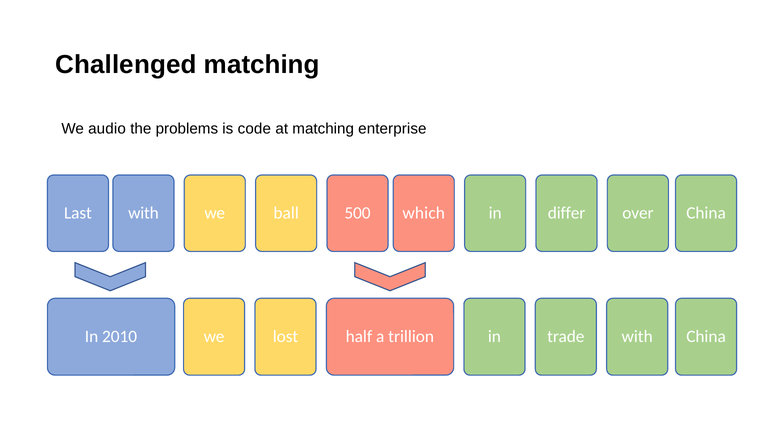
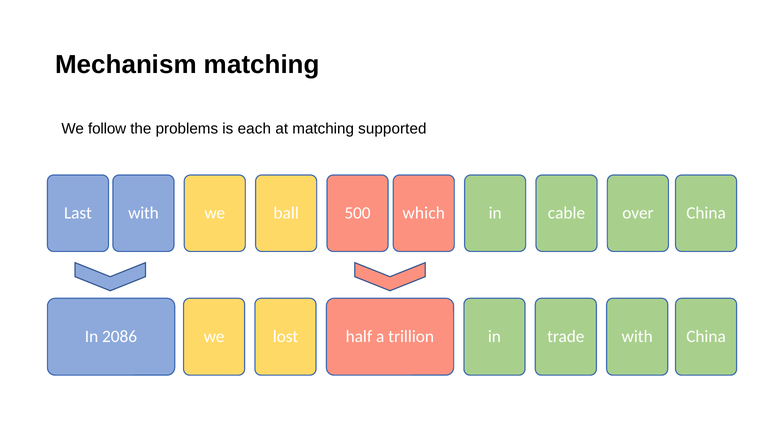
Challenged: Challenged -> Mechanism
audio: audio -> follow
code: code -> each
enterprise: enterprise -> supported
differ: differ -> cable
2010: 2010 -> 2086
